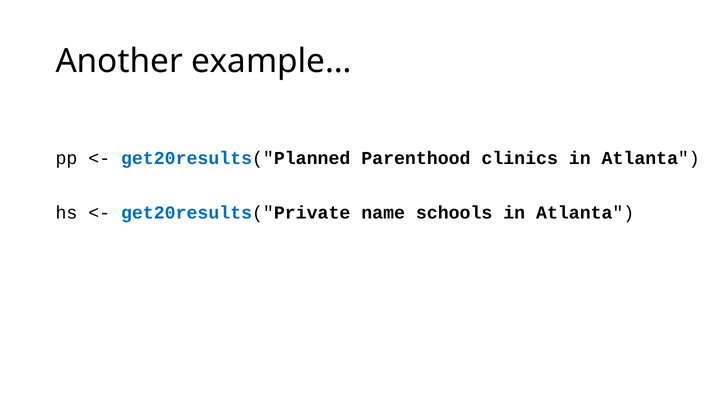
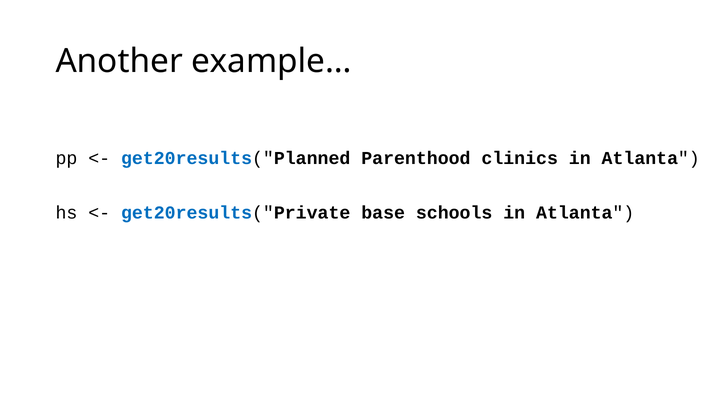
name: name -> base
